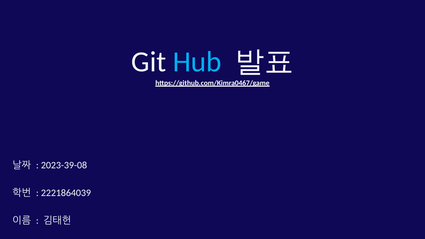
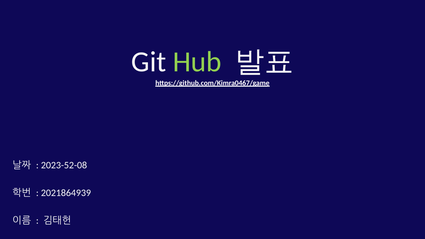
Hub colour: light blue -> light green
2023-39-08: 2023-39-08 -> 2023-52-08
2221864039: 2221864039 -> 2021864939
